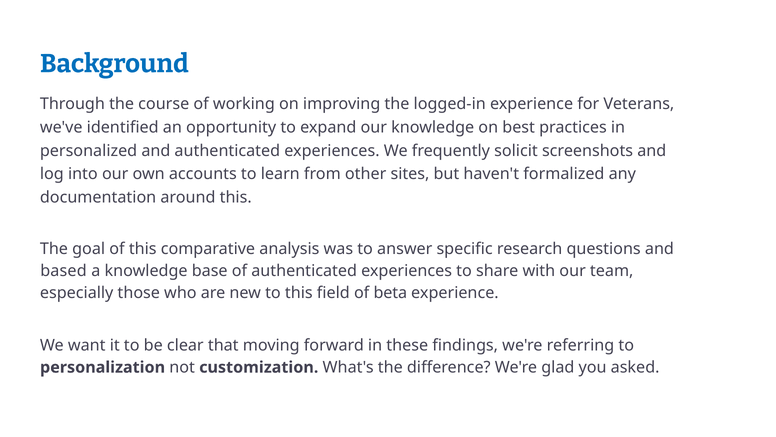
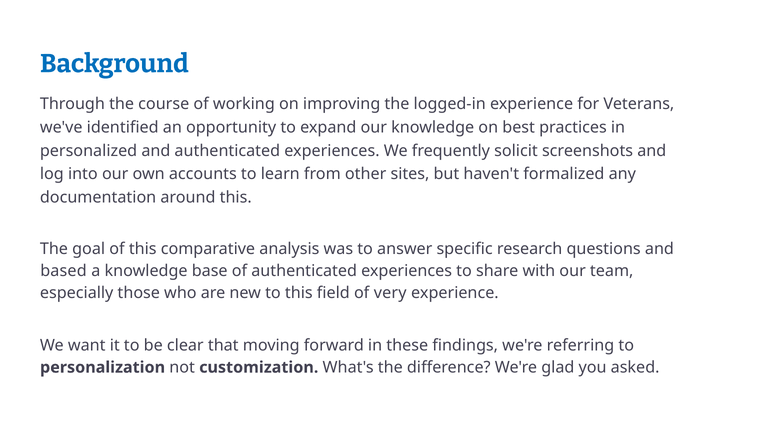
beta: beta -> very
